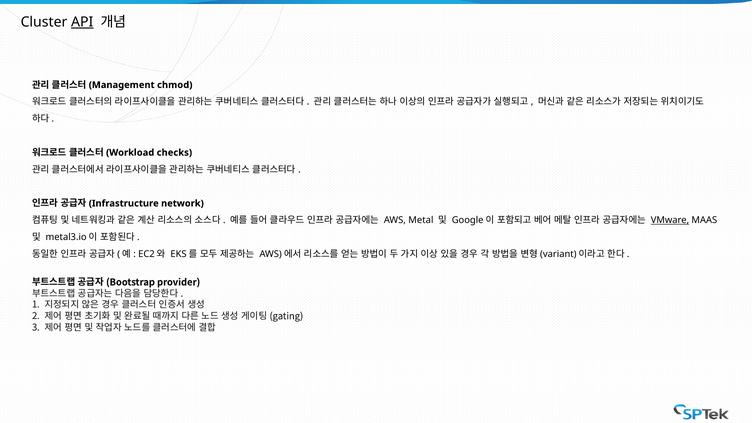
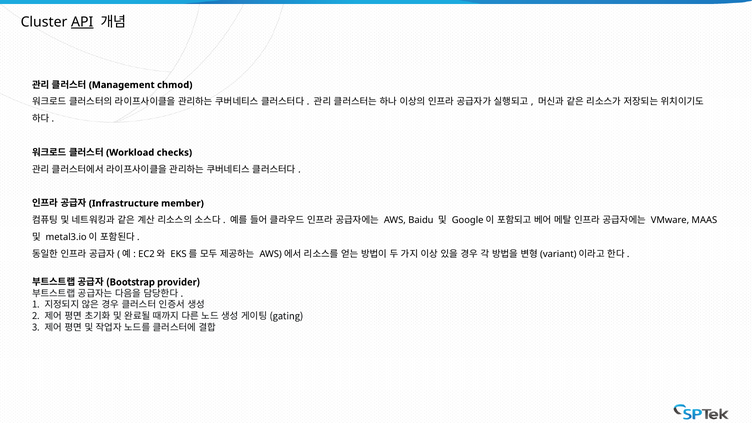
network: network -> member
Metal: Metal -> Baidu
VMware underline: present -> none
